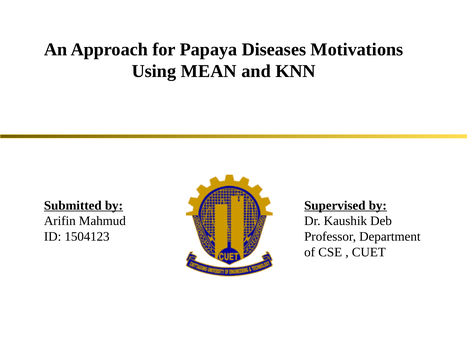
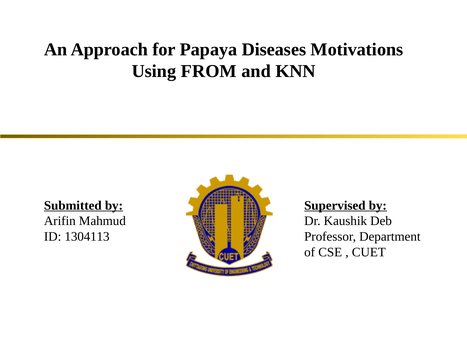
MEAN: MEAN -> FROM
1504123: 1504123 -> 1304113
